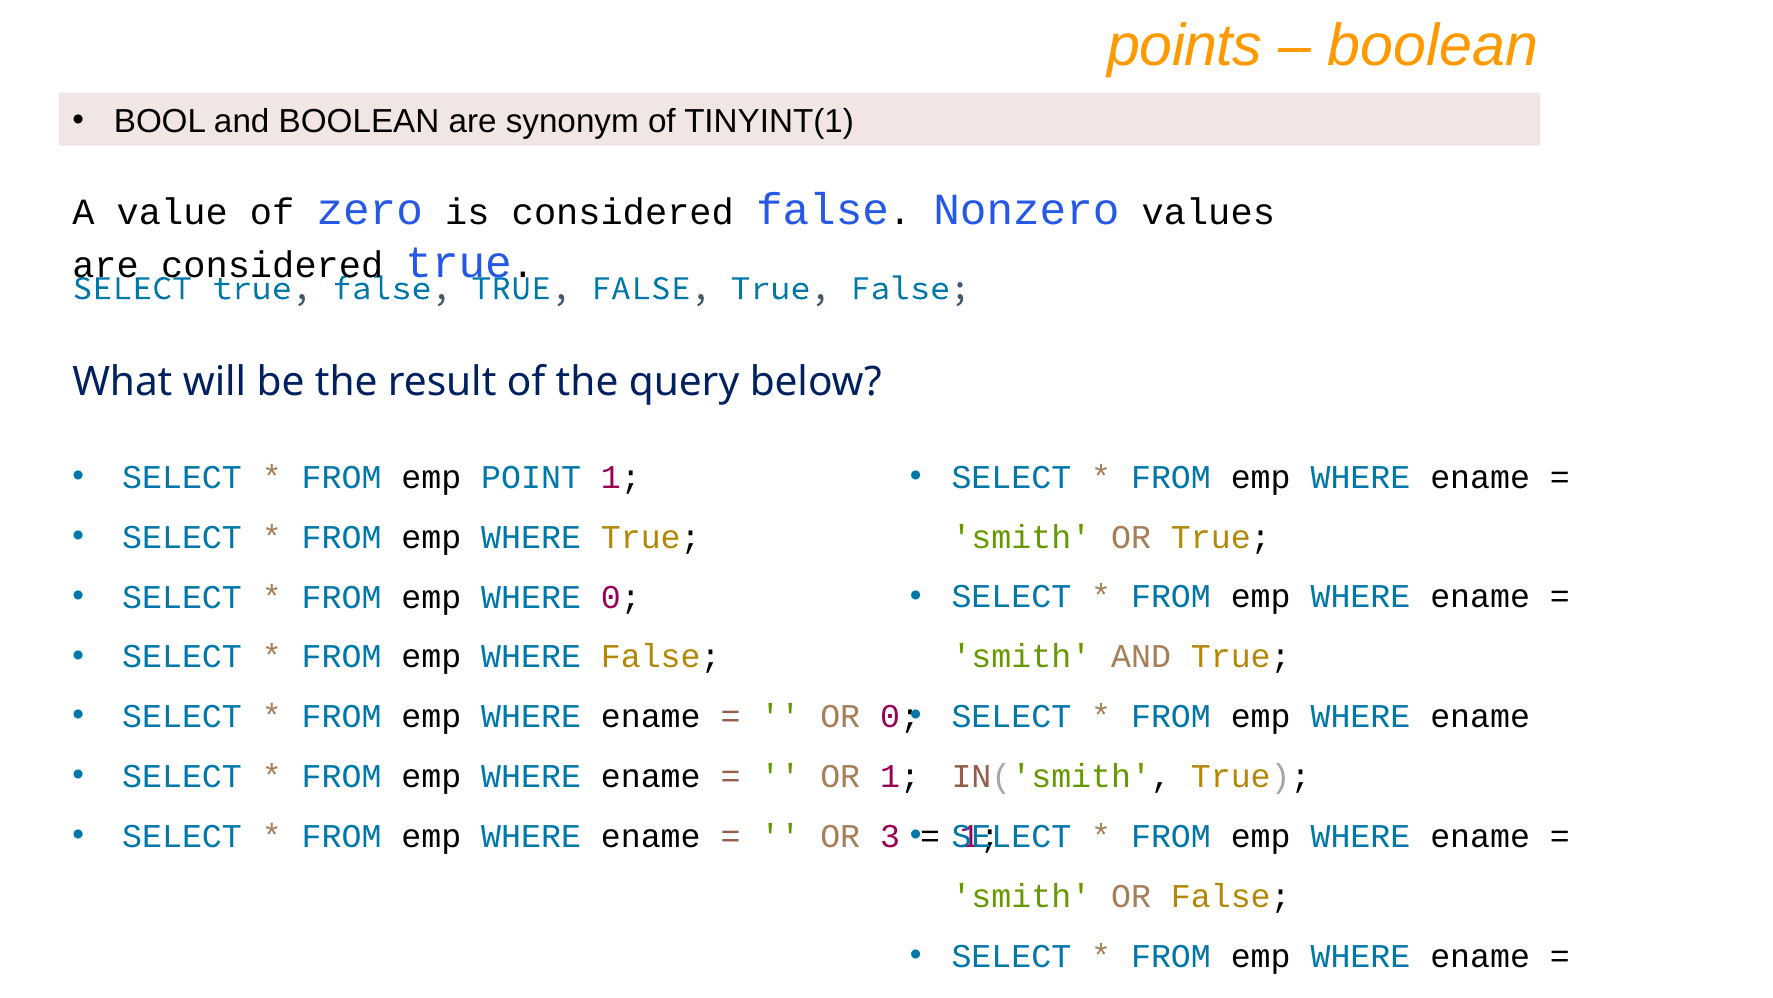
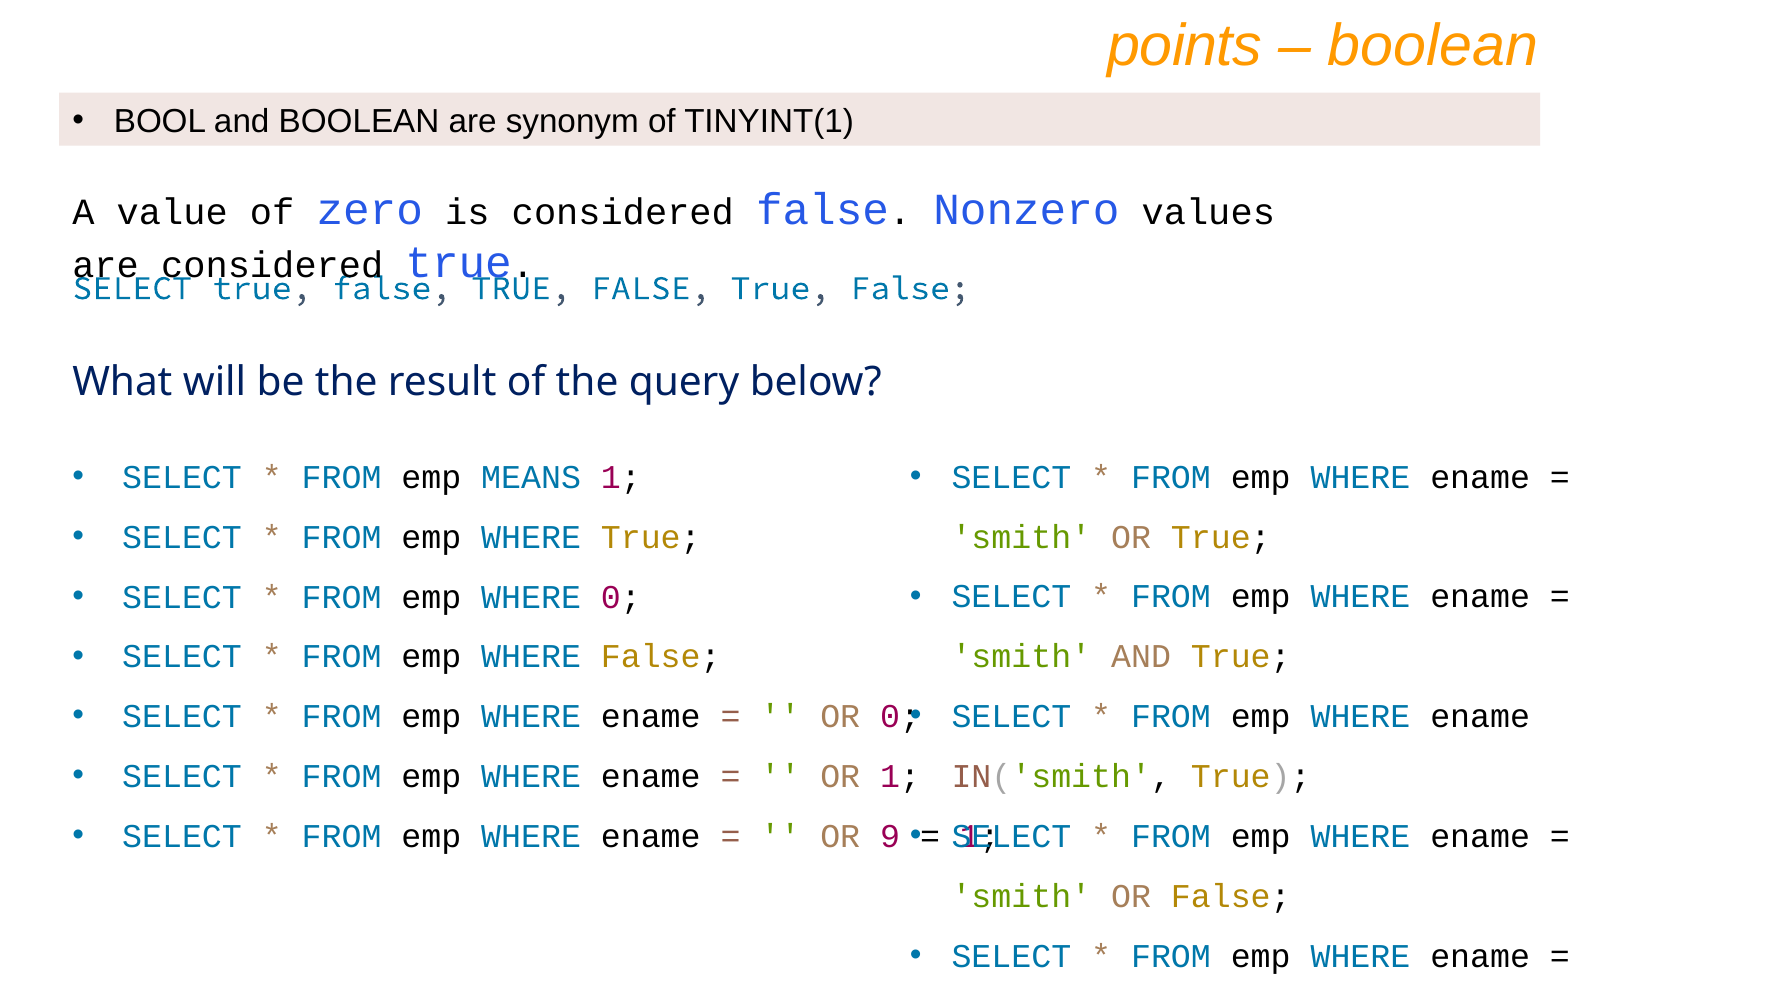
POINT: POINT -> MEANS
3: 3 -> 9
